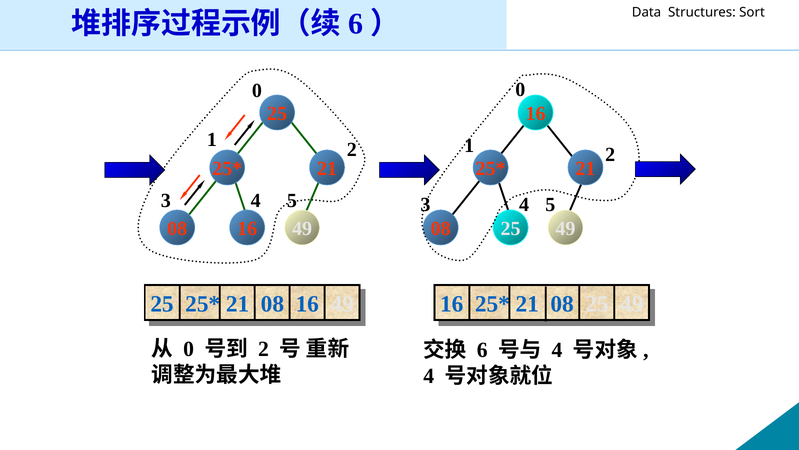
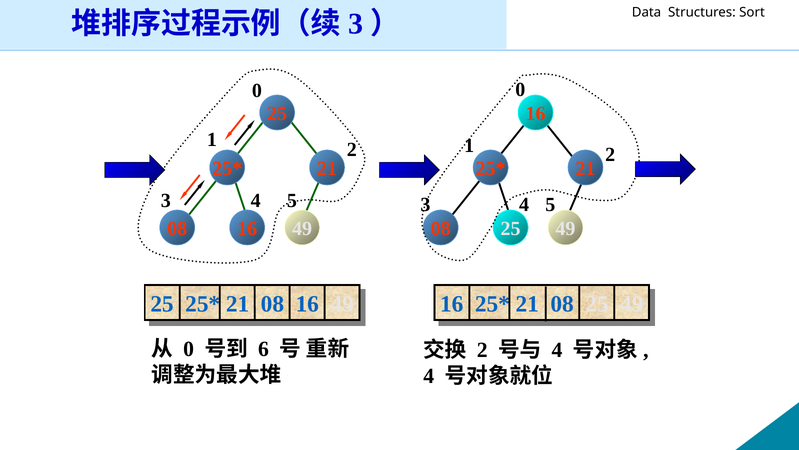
6 at (356, 24): 6 -> 3
2 at (263, 349): 2 -> 6
6 at (482, 350): 6 -> 2
